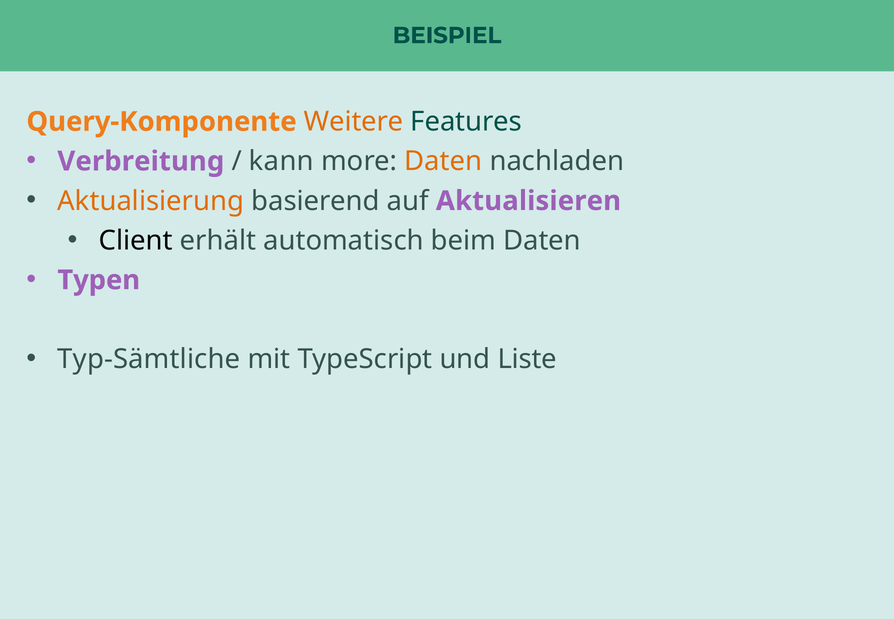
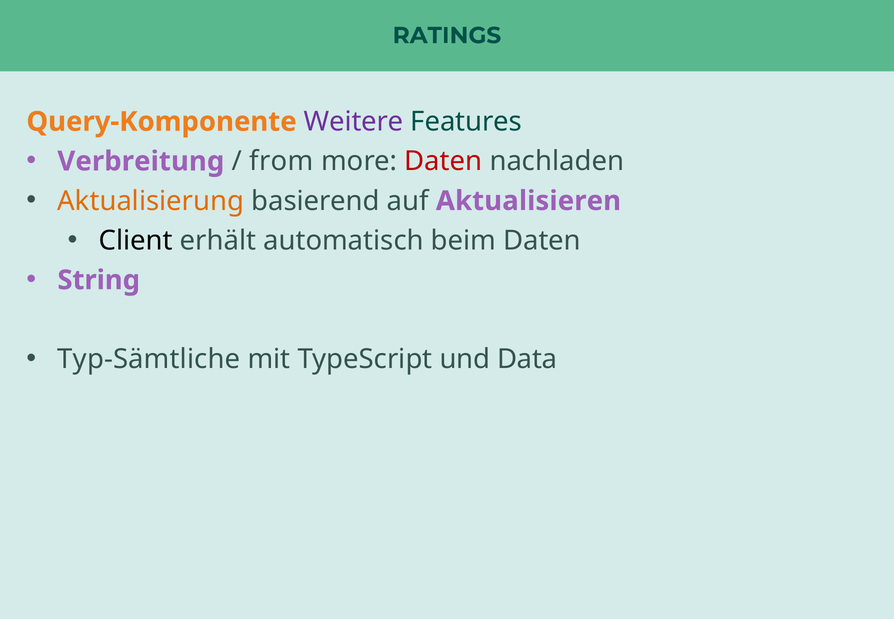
BEISPIEL: BEISPIEL -> RATINGS
Weitere colour: orange -> purple
kann: kann -> from
Daten at (443, 161) colour: orange -> red
Typen: Typen -> String
Liste: Liste -> Data
